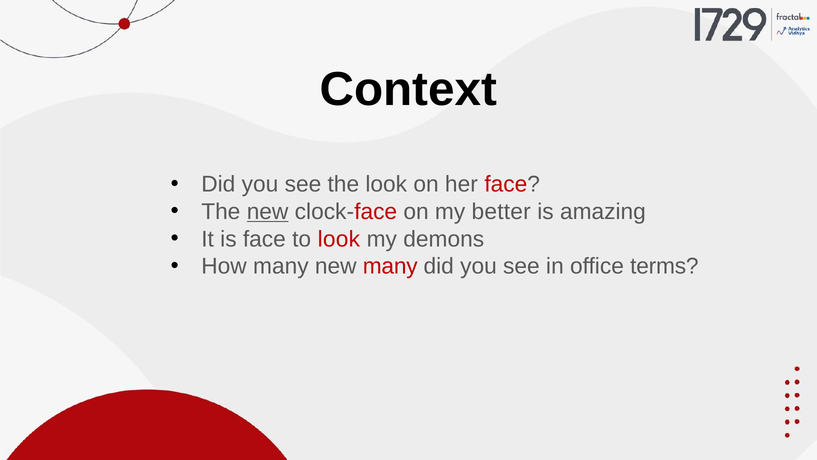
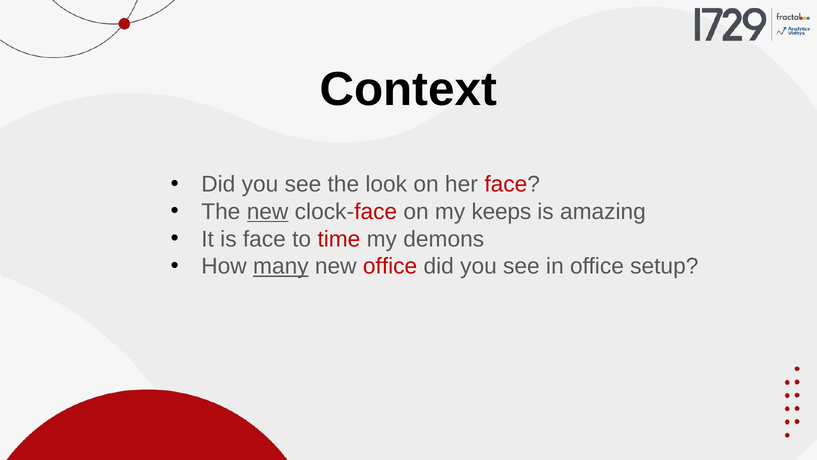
better: better -> keeps
to look: look -> time
many at (281, 266) underline: none -> present
new many: many -> office
terms: terms -> setup
